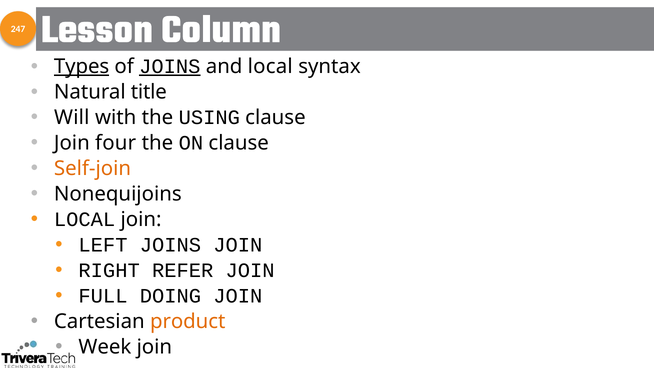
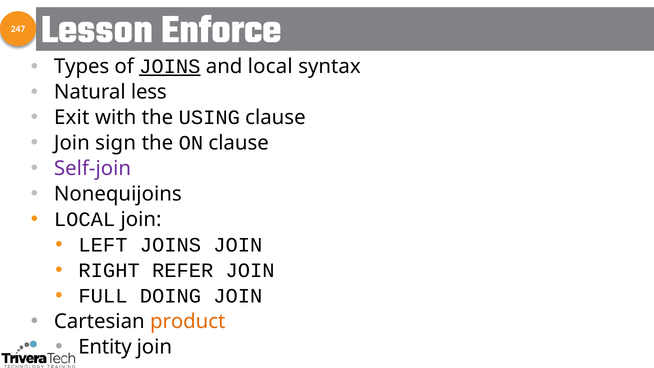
Column: Column -> Enforce
Types underline: present -> none
title: title -> less
Will: Will -> Exit
four: four -> sign
Self-join colour: orange -> purple
Week: Week -> Entity
